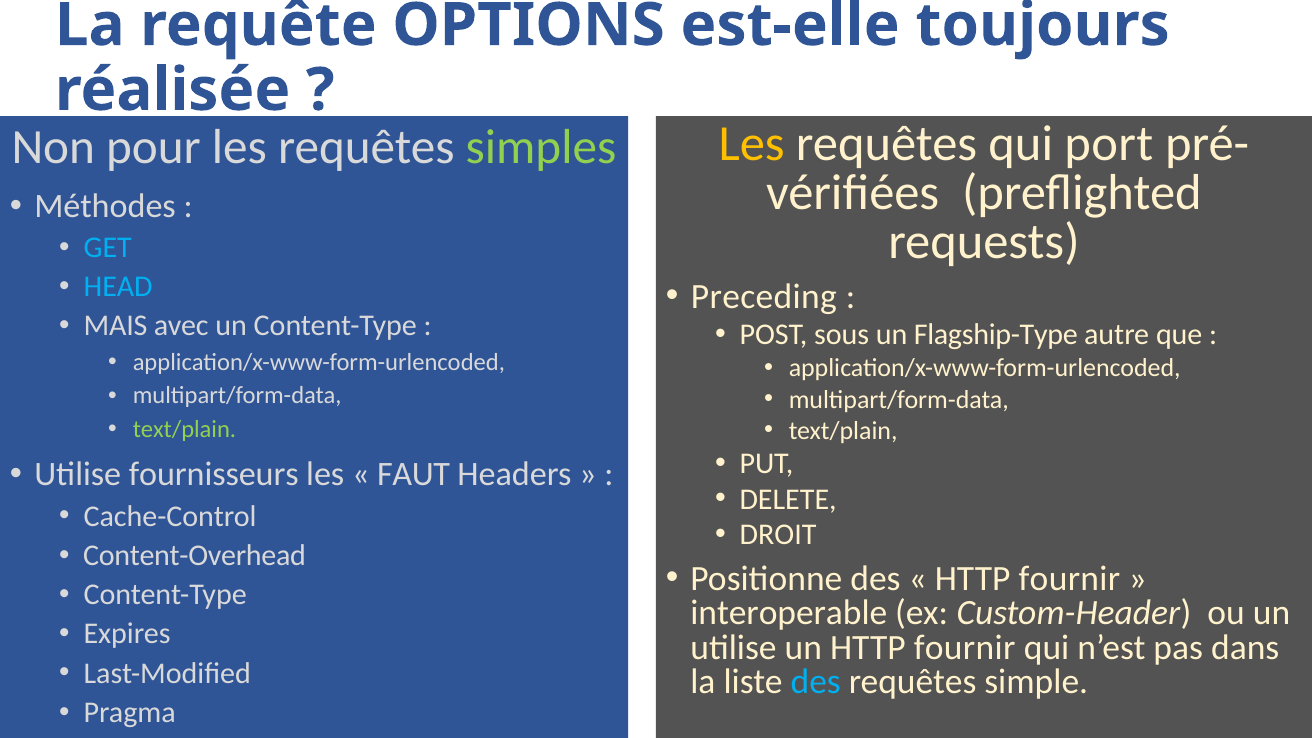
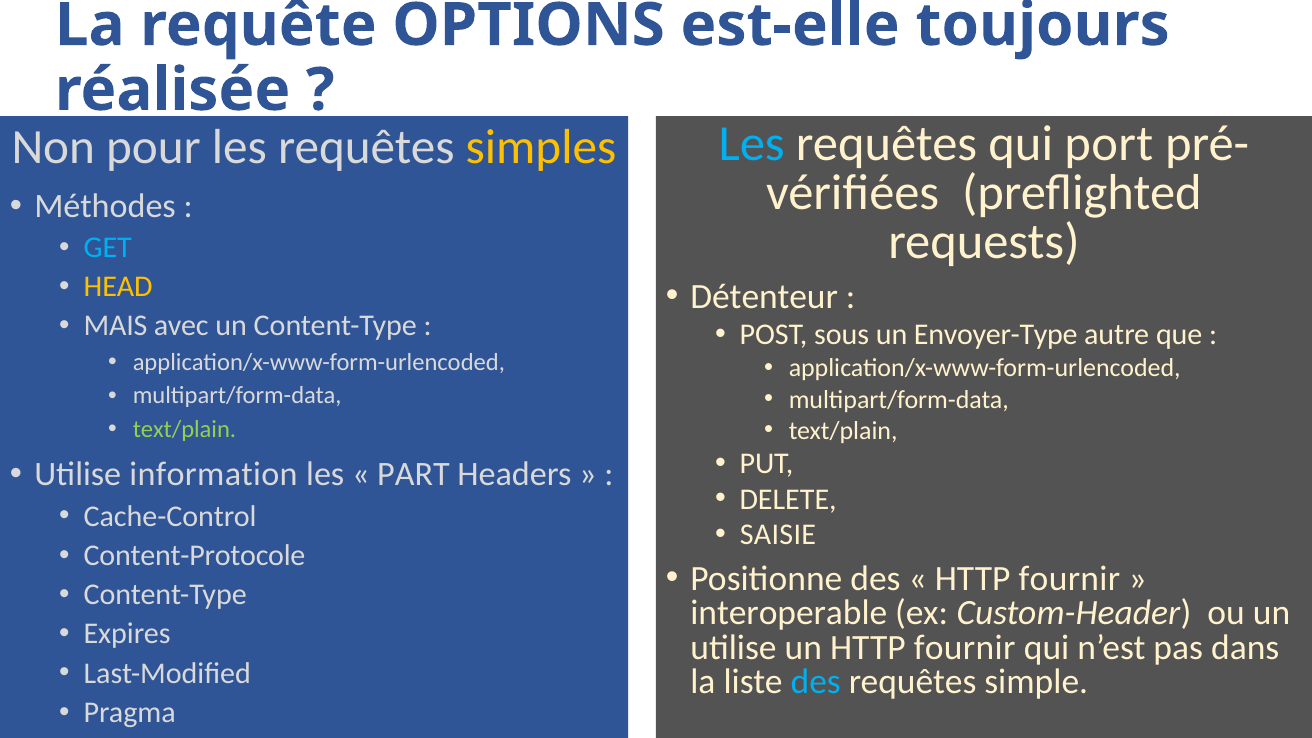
Les at (752, 144) colour: yellow -> light blue
simples colour: light green -> yellow
HEAD colour: light blue -> yellow
Preceding: Preceding -> Détenteur
Flagship-Type: Flagship-Type -> Envoyer-Type
fournisseurs: fournisseurs -> information
FAUT: FAUT -> PART
DROIT: DROIT -> SAISIE
Content-Overhead: Content-Overhead -> Content-Protocole
